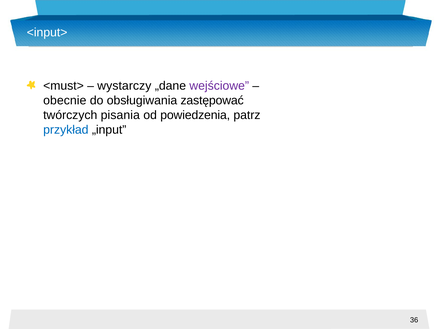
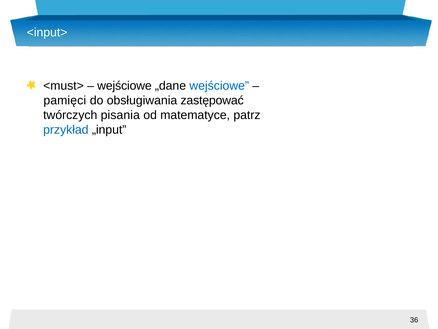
wystarczy at (124, 86): wystarczy -> wejściowe
wejściowe at (219, 86) colour: purple -> blue
obecnie: obecnie -> pamięci
powiedzenia: powiedzenia -> matematyce
